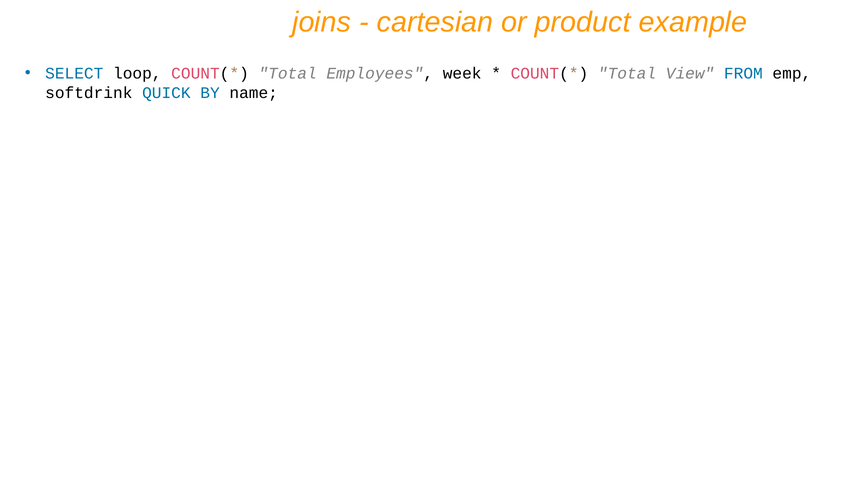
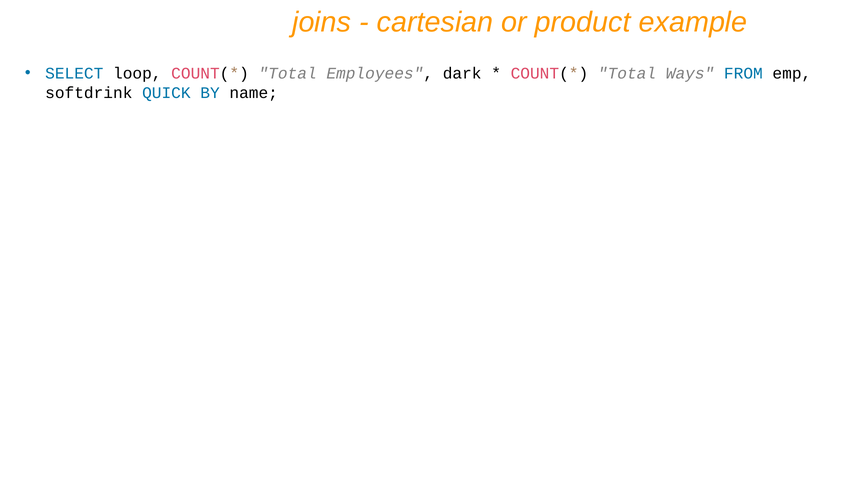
week: week -> dark
View: View -> Ways
